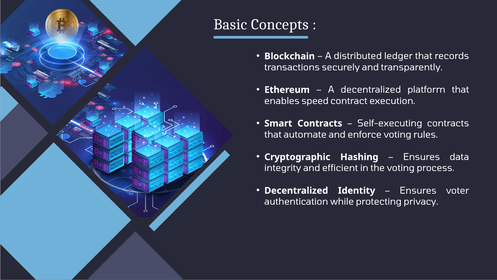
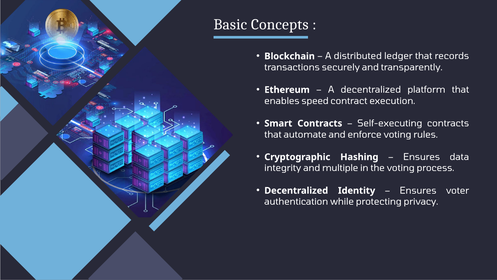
efficient: efficient -> multiple
